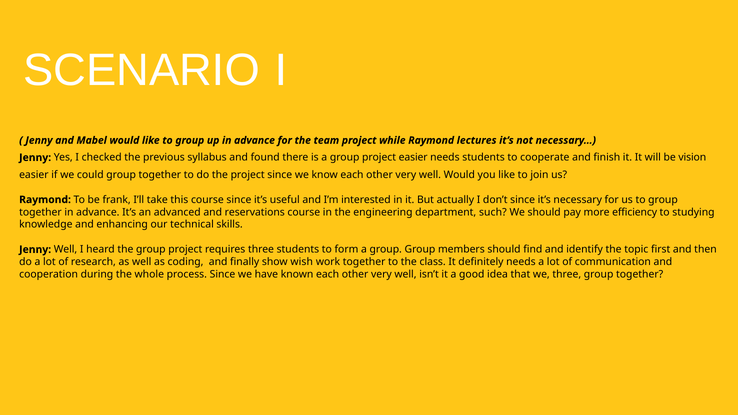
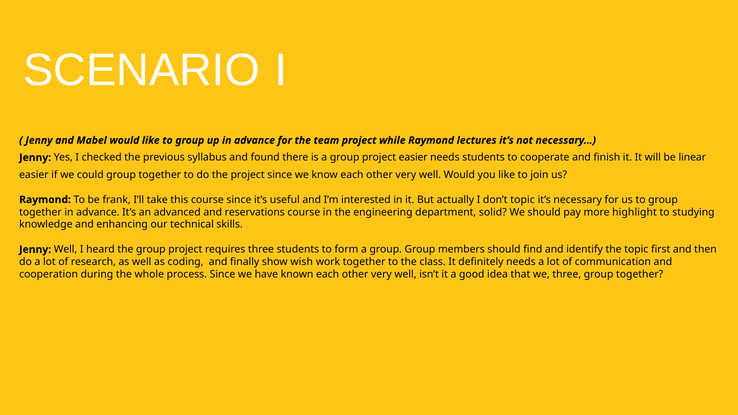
vision: vision -> linear
don’t since: since -> topic
such: such -> solid
efficiency: efficiency -> highlight
